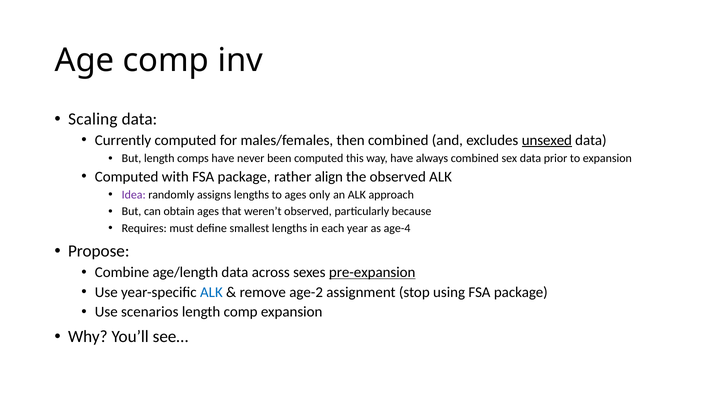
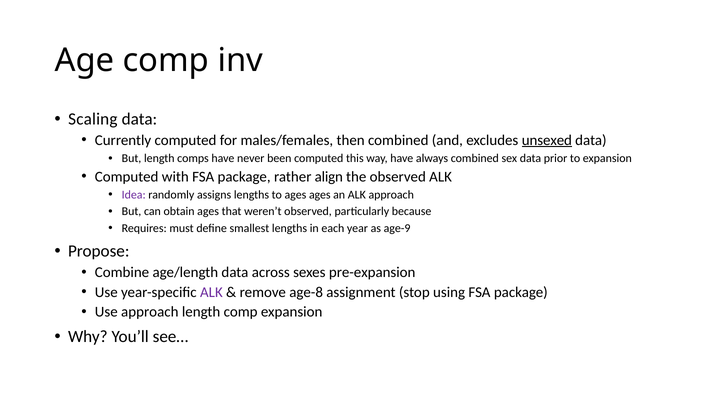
ages only: only -> ages
age-4: age-4 -> age-9
pre-expansion underline: present -> none
ALK at (211, 292) colour: blue -> purple
age-2: age-2 -> age-8
Use scenarios: scenarios -> approach
